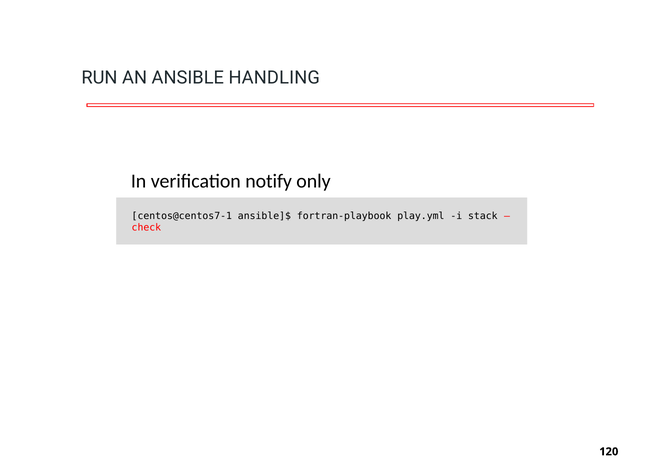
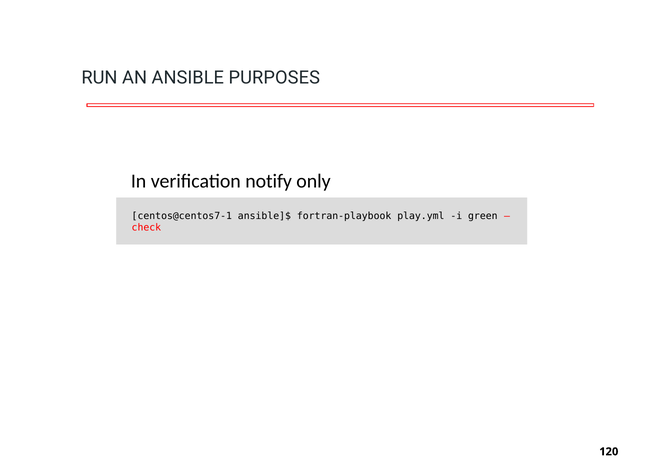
HANDLING: HANDLING -> PURPOSES
stack: stack -> green
